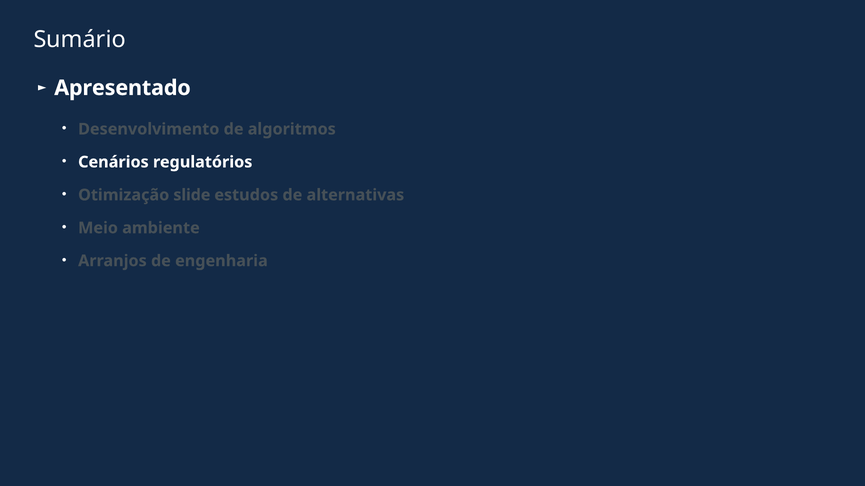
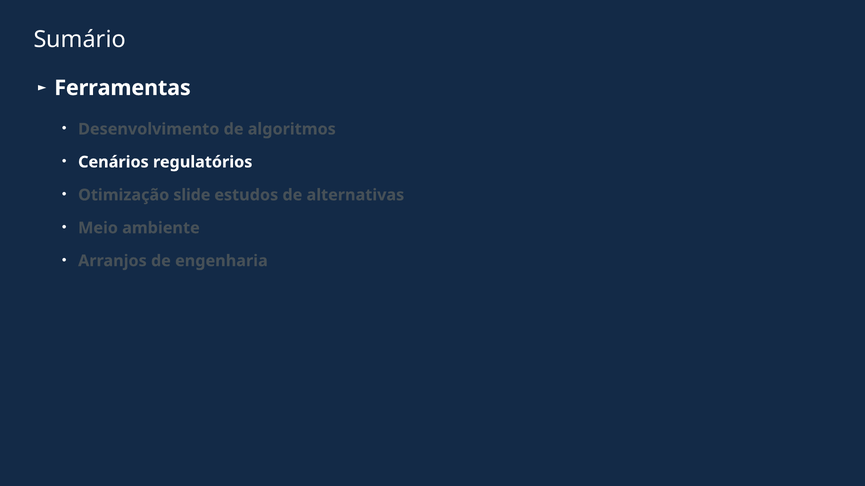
Apresentado: Apresentado -> Ferramentas
